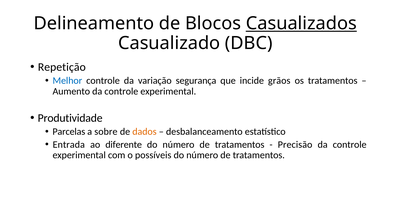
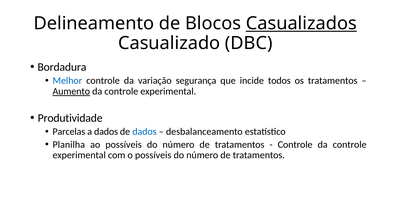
Repetição: Repetição -> Bordadura
grãos: grãos -> todos
Aumento underline: none -> present
a sobre: sobre -> dados
dados at (144, 132) colour: orange -> blue
Entrada: Entrada -> Planilha
ao diferente: diferente -> possíveis
Precisão at (295, 145): Precisão -> Controle
